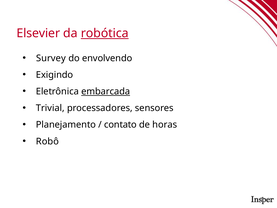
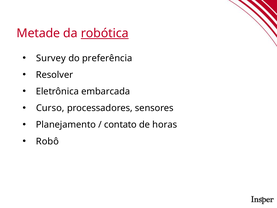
Elsevier: Elsevier -> Metade
envolvendo: envolvendo -> preferência
Exigindo: Exigindo -> Resolver
embarcada underline: present -> none
Trivial: Trivial -> Curso
